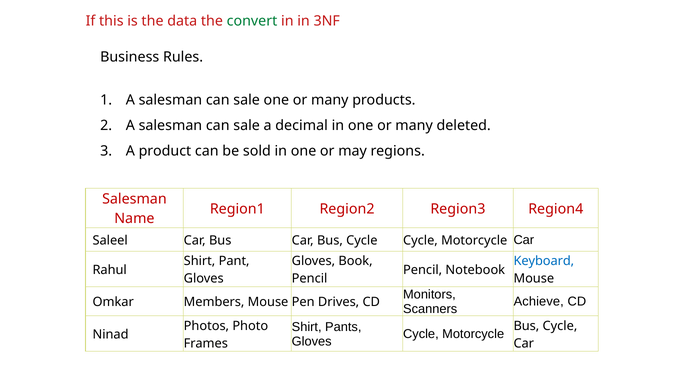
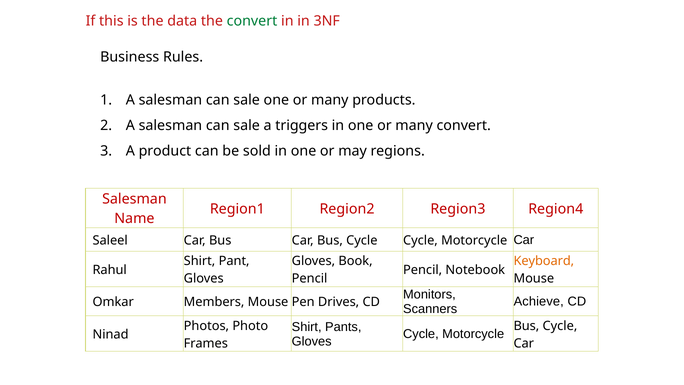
decimal: decimal -> triggers
many deleted: deleted -> convert
Keyboard colour: blue -> orange
